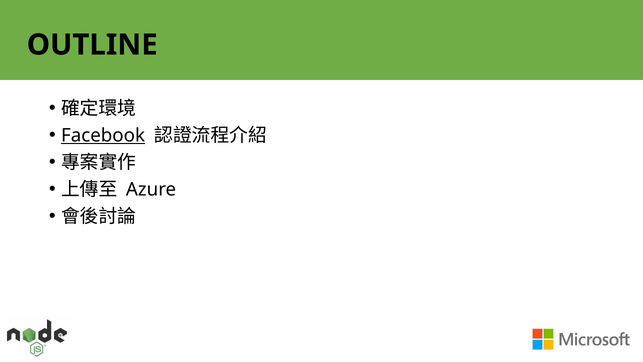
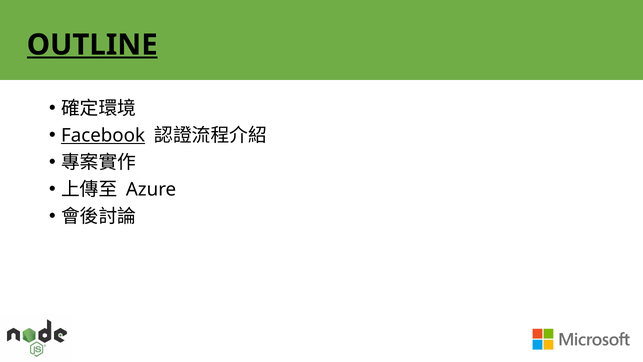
OUTLINE underline: none -> present
